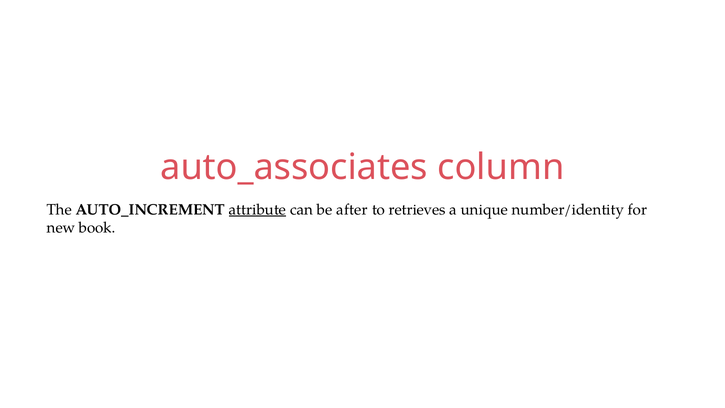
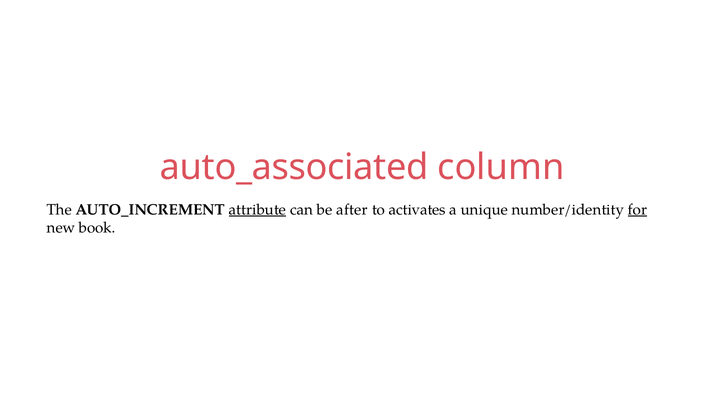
auto_associates: auto_associates -> auto_associated
retrieves: retrieves -> activates
for underline: none -> present
